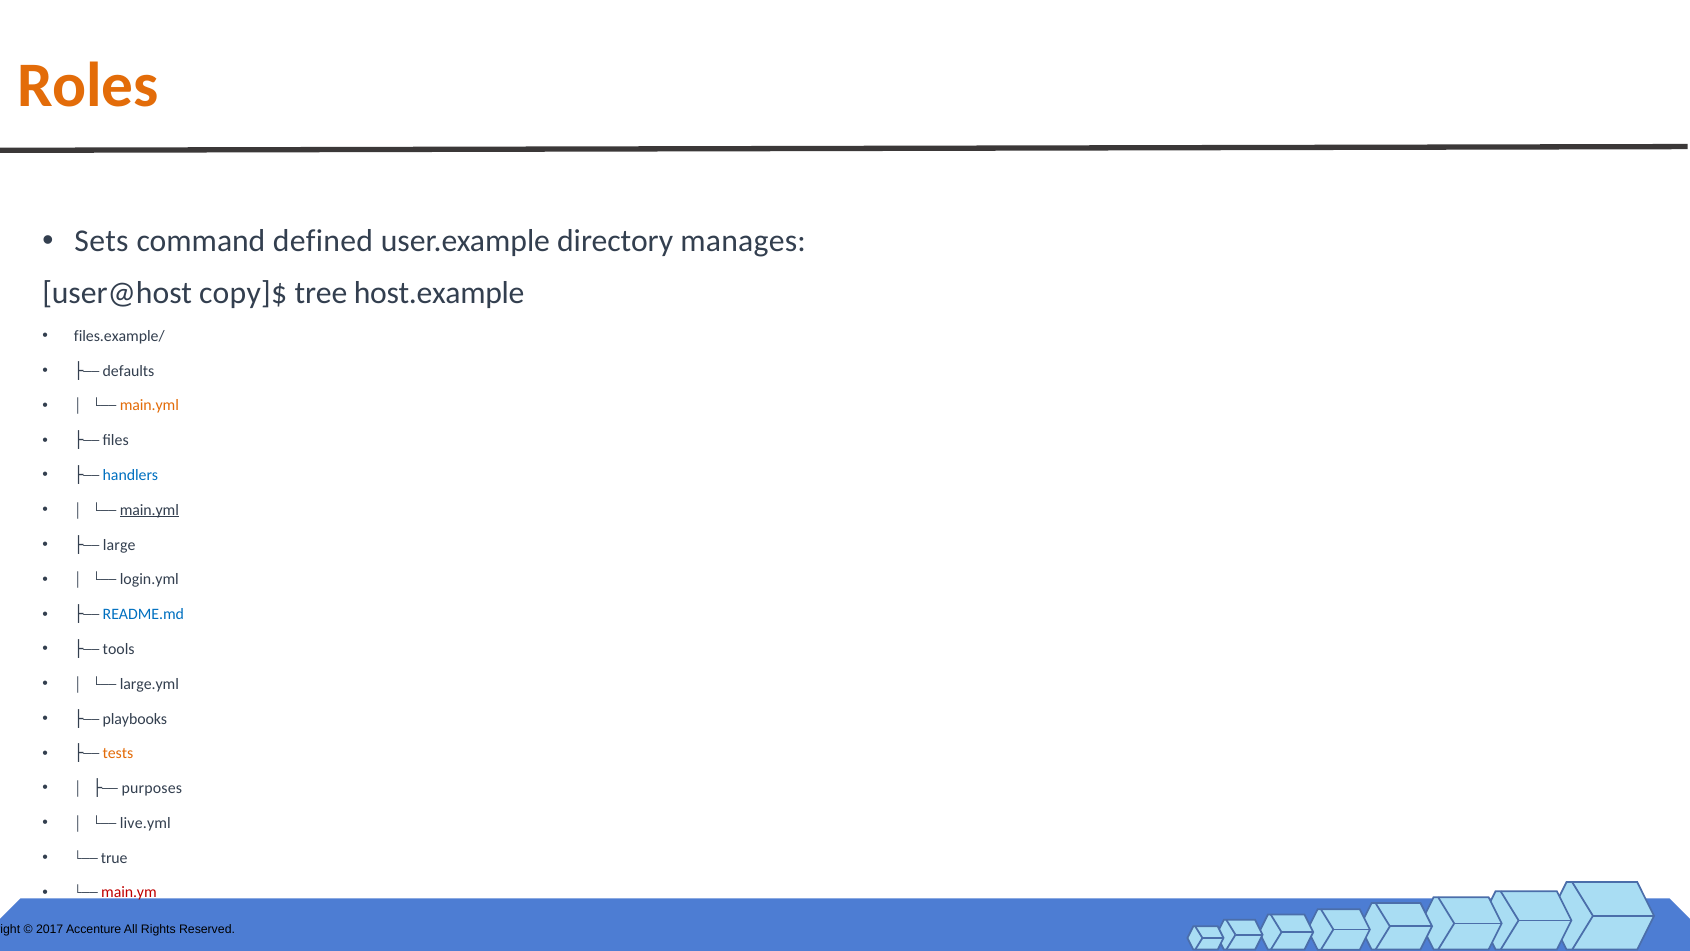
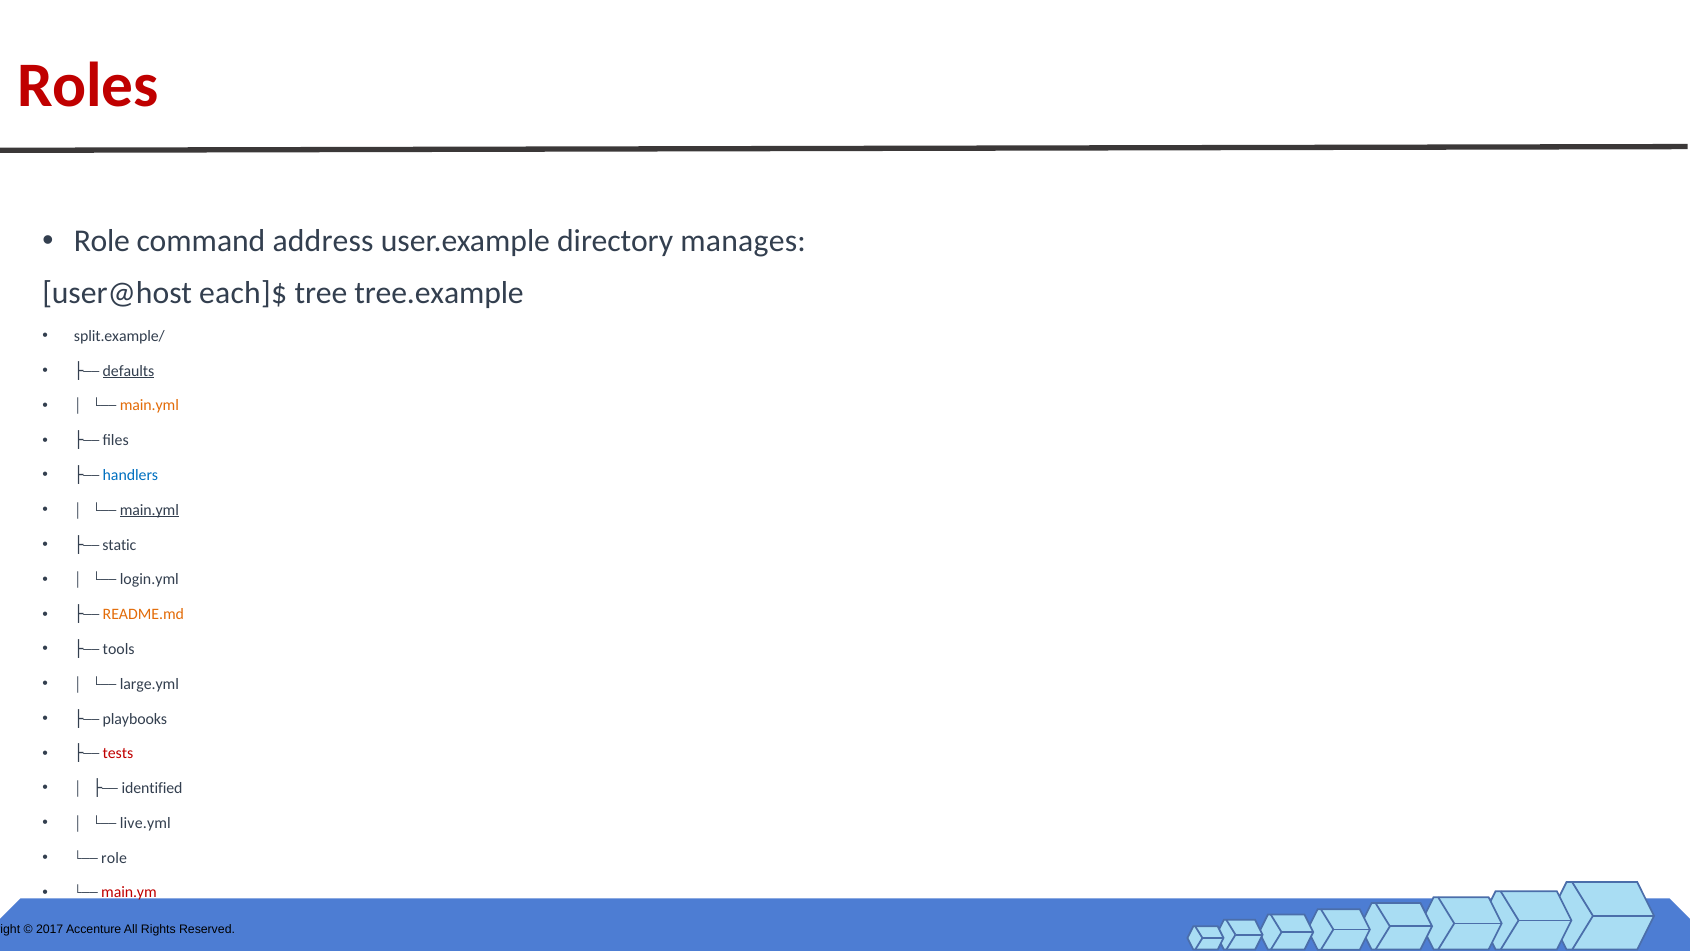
Roles colour: orange -> red
Sets at (102, 241): Sets -> Role
defined: defined -> address
copy]$: copy]$ -> each]$
host.example: host.example -> tree.example
files.example/: files.example/ -> split.example/
defaults underline: none -> present
large: large -> static
README.md colour: blue -> orange
tests colour: orange -> red
purposes: purposes -> identified
true at (114, 858): true -> role
